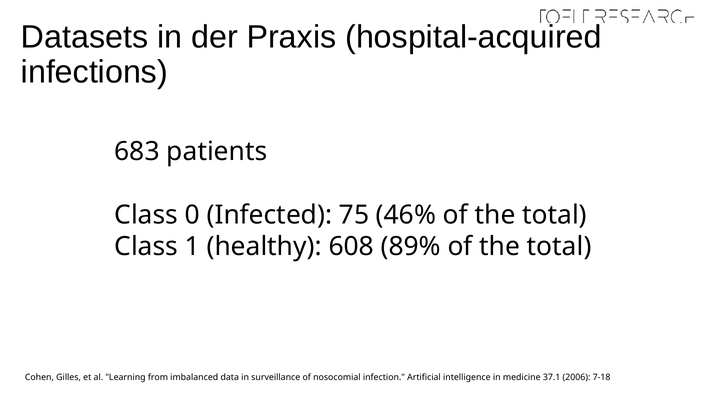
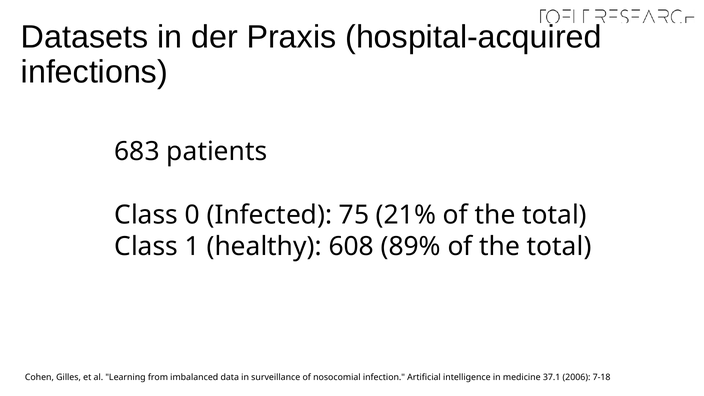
46%: 46% -> 21%
